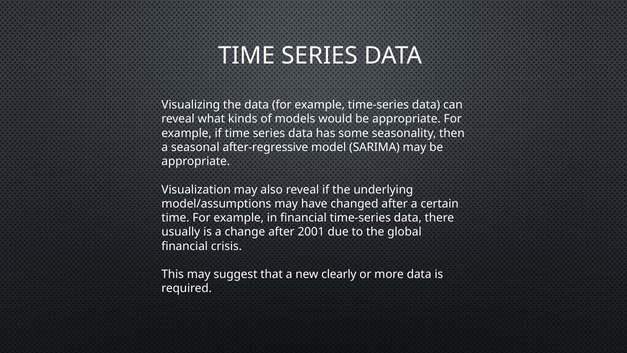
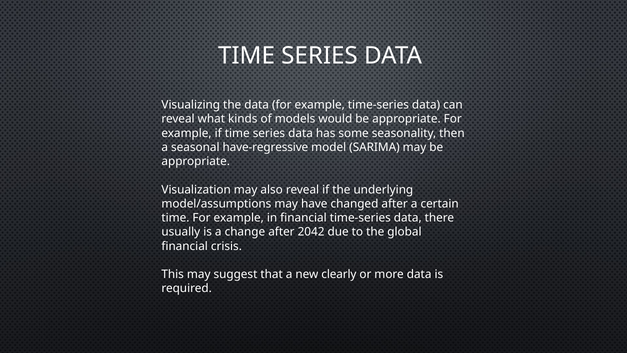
after-regressive: after-regressive -> have-regressive
2001: 2001 -> 2042
